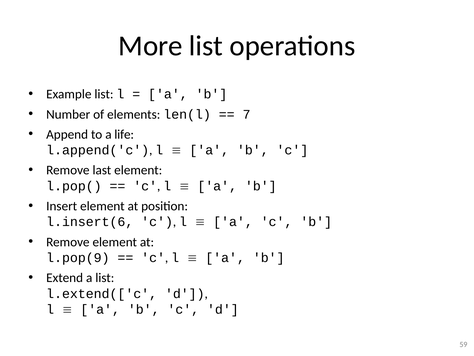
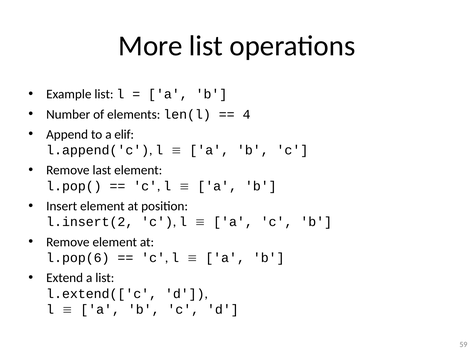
7: 7 -> 4
life: life -> elif
l.insert(6: l.insert(6 -> l.insert(2
l.pop(9: l.pop(9 -> l.pop(6
